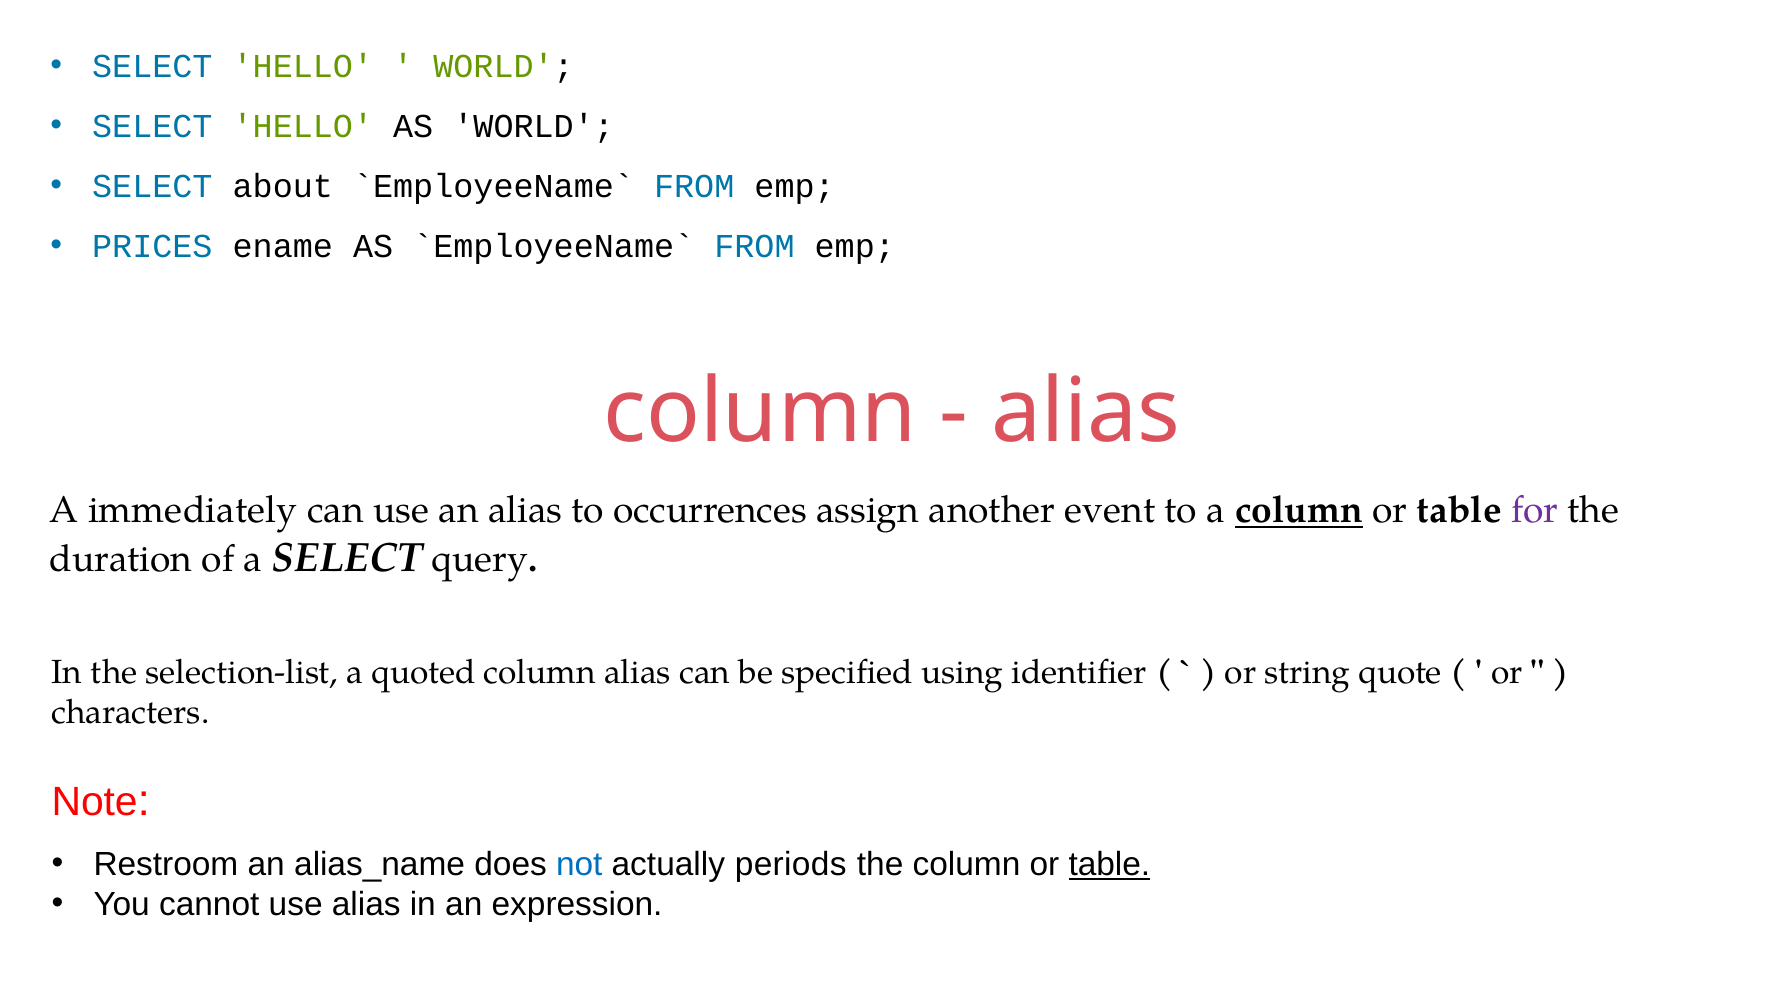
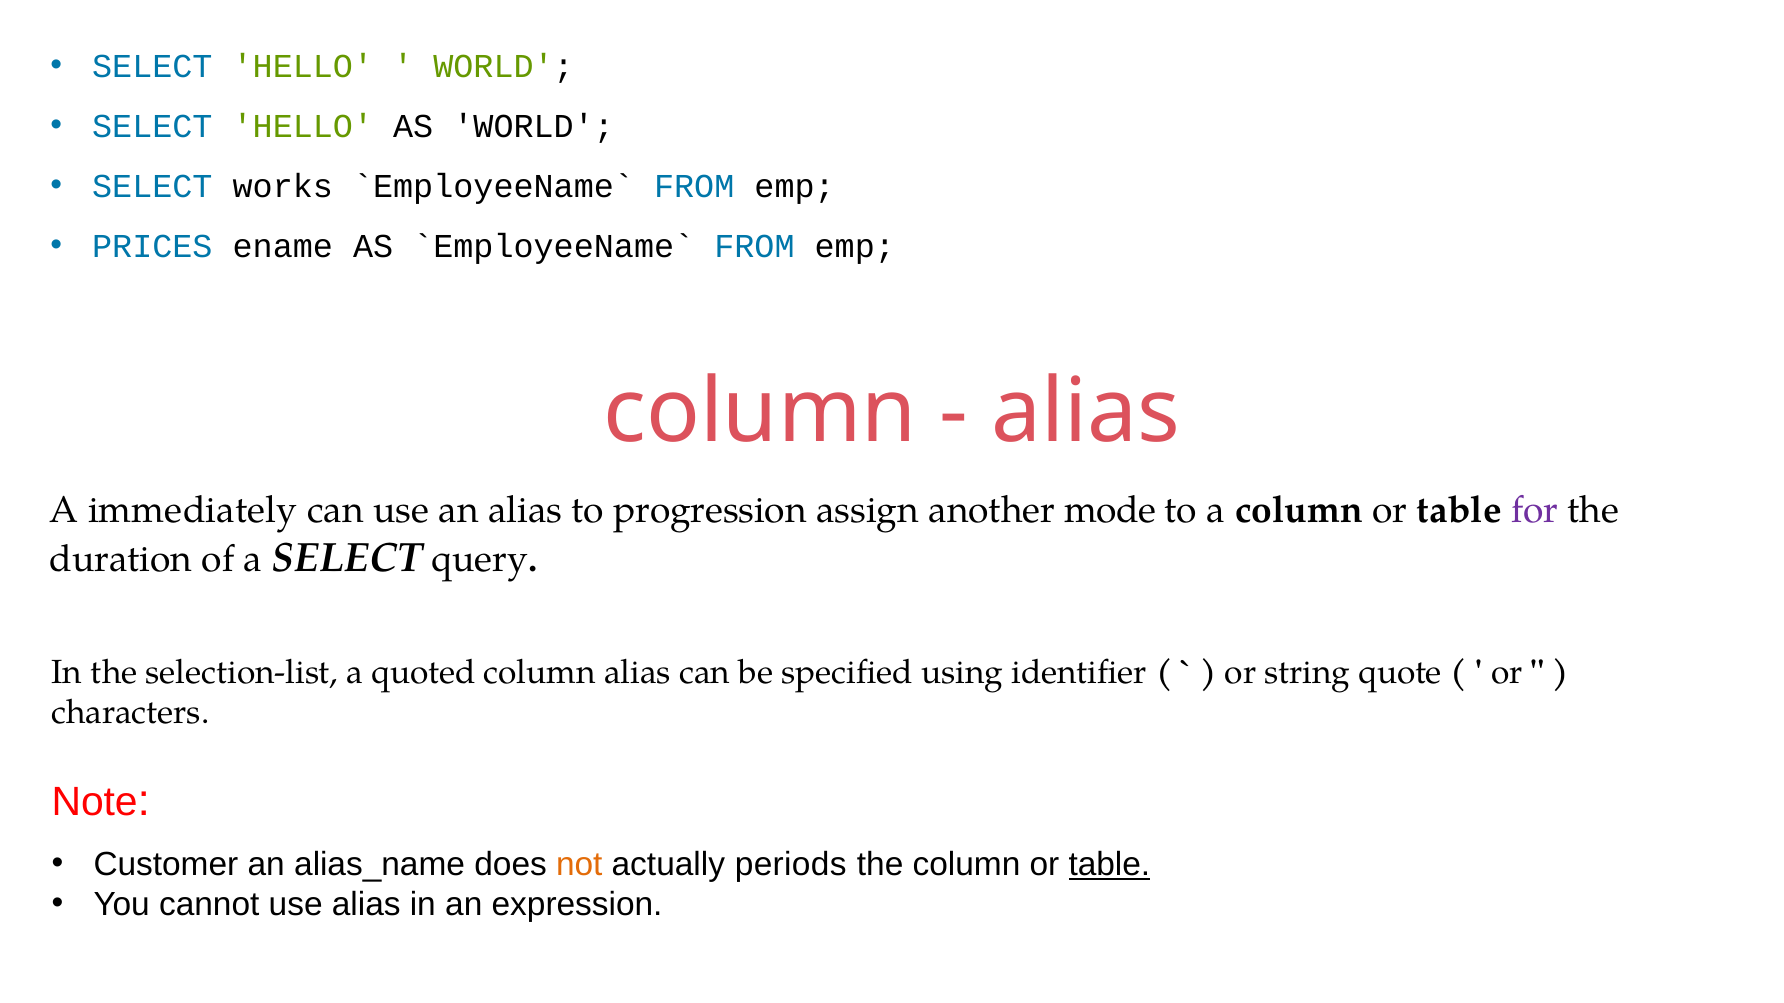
about: about -> works
occurrences: occurrences -> progression
event: event -> mode
column at (1299, 511) underline: present -> none
Restroom: Restroom -> Customer
not colour: blue -> orange
